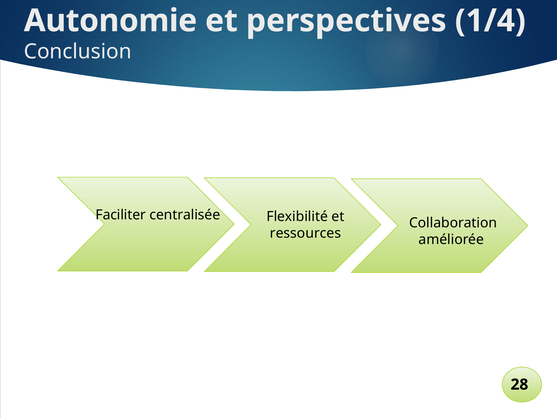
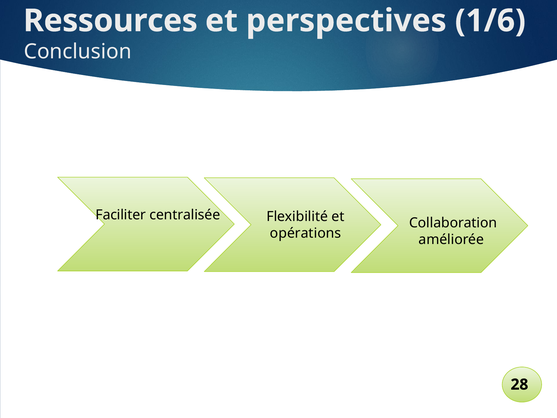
Autonomie: Autonomie -> Ressources
1/4: 1/4 -> 1/6
ressources: ressources -> opérations
